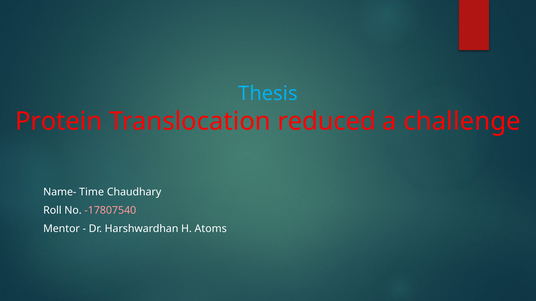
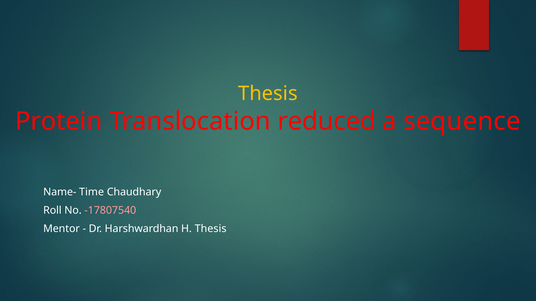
Thesis at (268, 94) colour: light blue -> yellow
challenge: challenge -> sequence
H Atoms: Atoms -> Thesis
